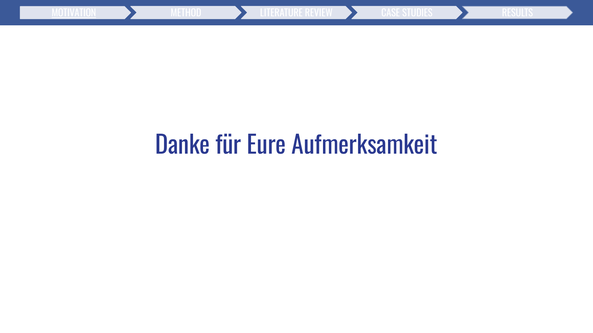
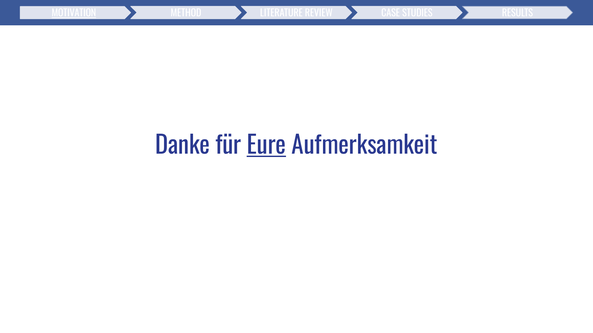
Eure underline: none -> present
